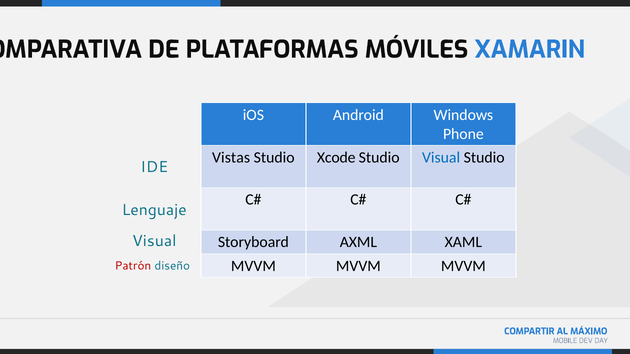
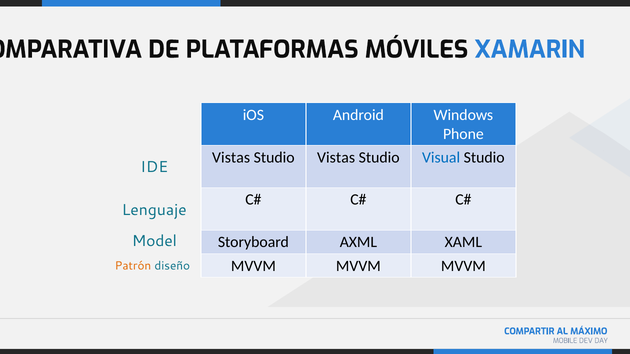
Studio Xcode: Xcode -> Vistas
Visual at (154, 241): Visual -> Model
Patrón colour: red -> orange
